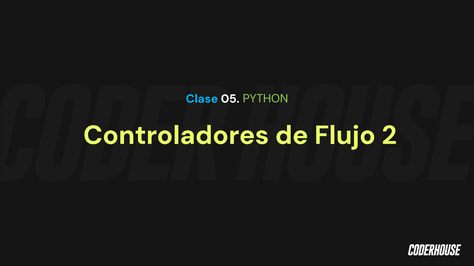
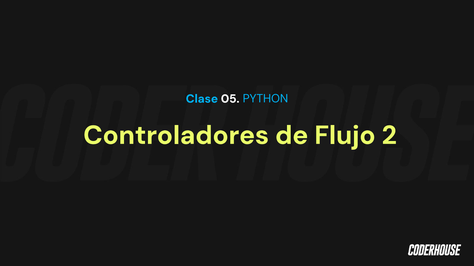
PYTHON colour: light green -> light blue
